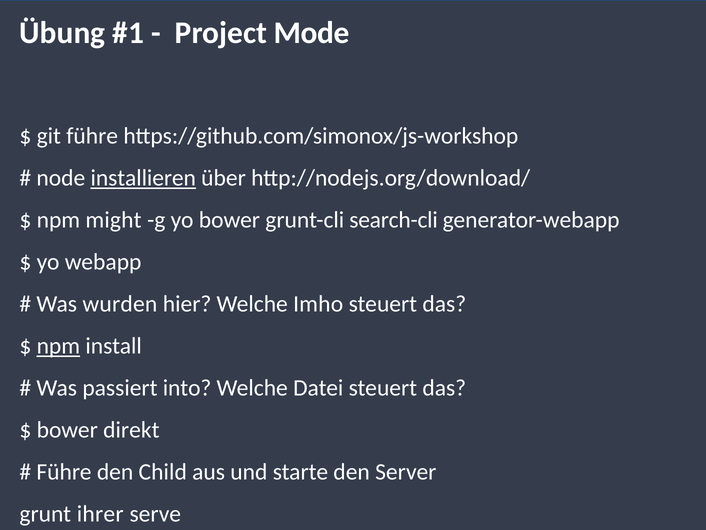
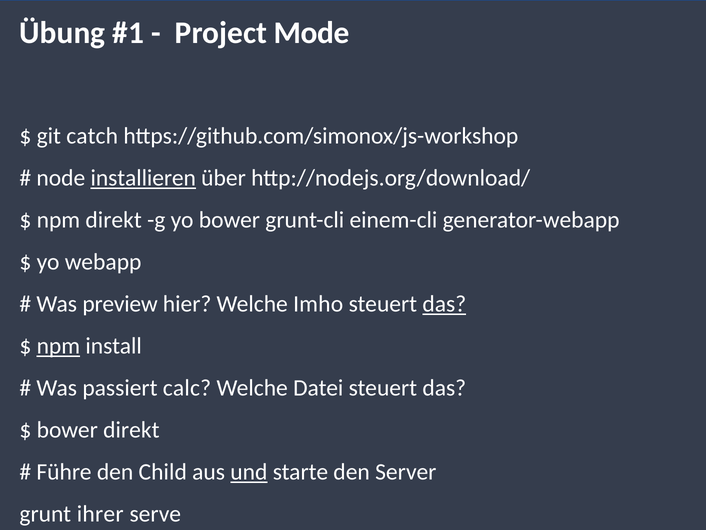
git führe: führe -> catch
npm might: might -> direkt
search-cli: search-cli -> einem-cli
wurden: wurden -> preview
das at (444, 304) underline: none -> present
into: into -> calc
und underline: none -> present
